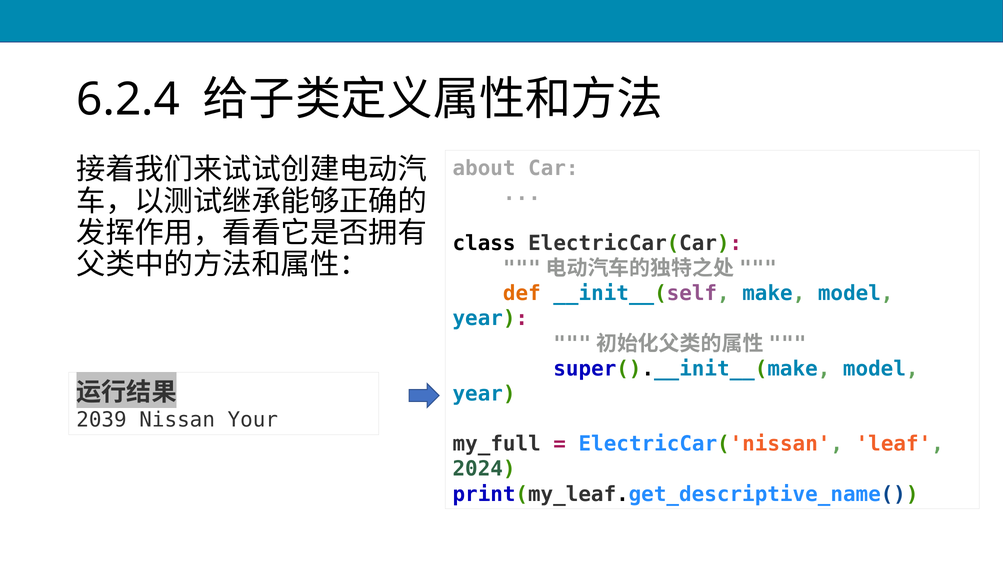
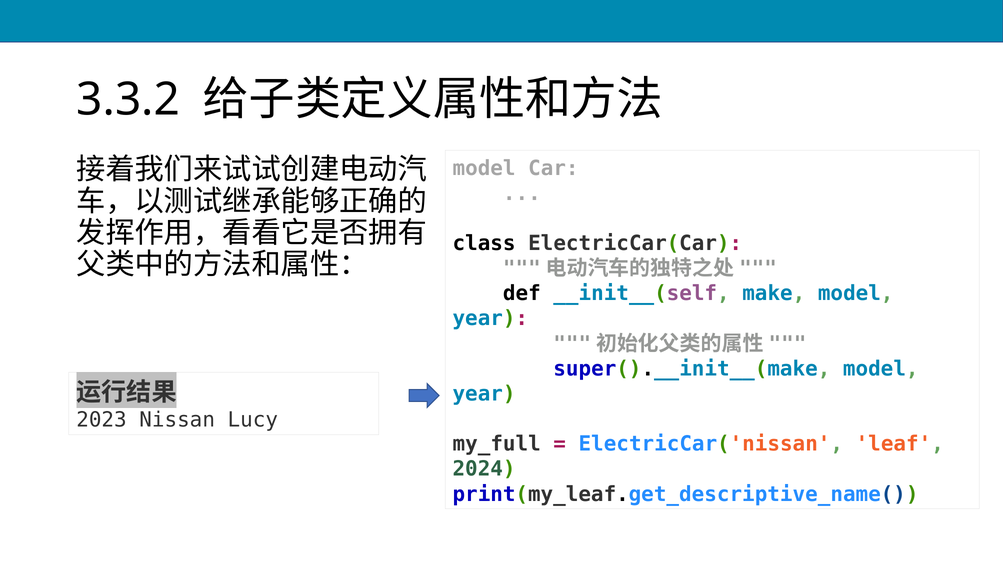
6.2.4: 6.2.4 -> 3.3.2
about at (484, 168): about -> model
def colour: orange -> black
2039: 2039 -> 2023
Your: Your -> Lucy
